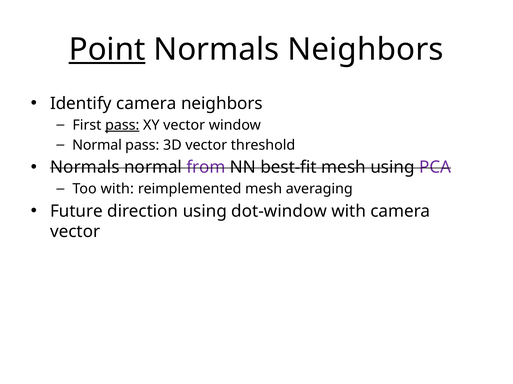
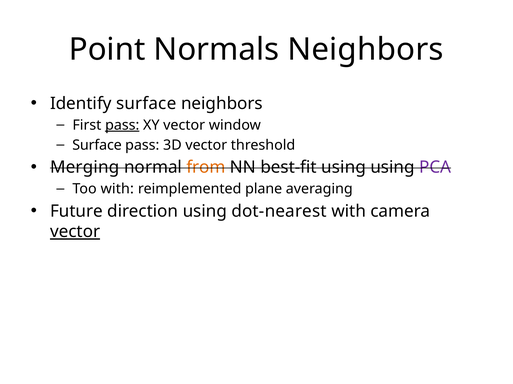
Point underline: present -> none
Identify camera: camera -> surface
Normal at (97, 145): Normal -> Surface
Normals at (85, 168): Normals -> Merging
from colour: purple -> orange
best-fit mesh: mesh -> using
reimplemented mesh: mesh -> plane
dot-window: dot-window -> dot-nearest
vector at (75, 232) underline: none -> present
